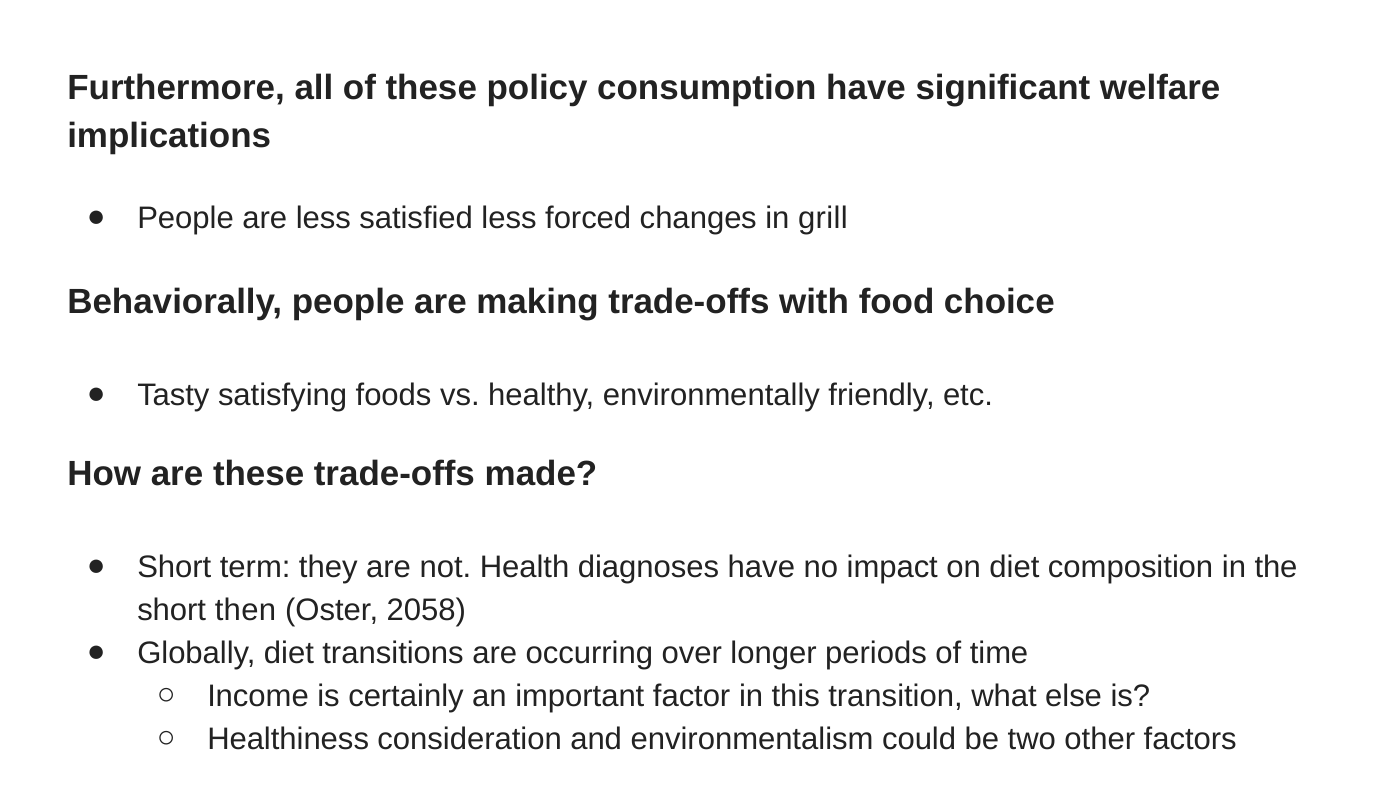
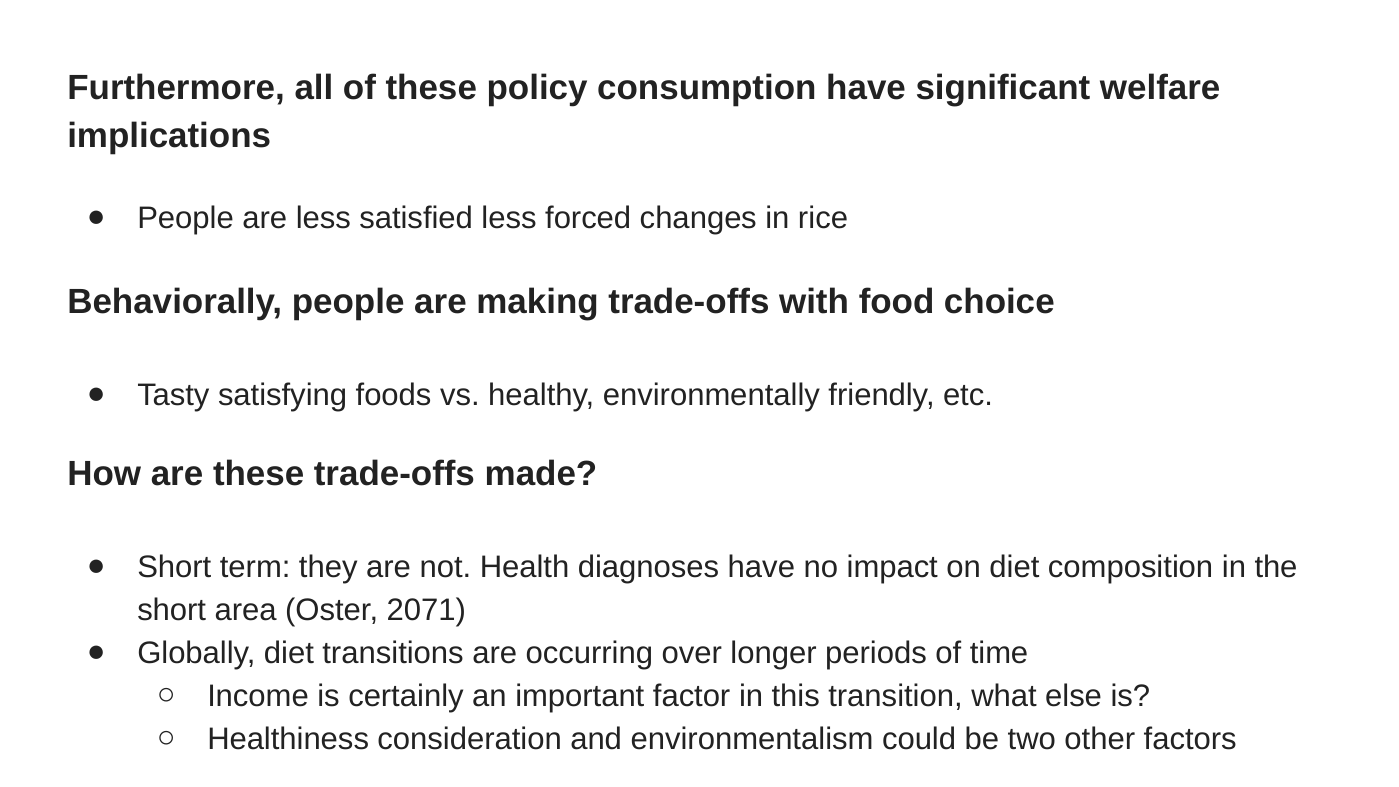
grill: grill -> rice
then: then -> area
2058: 2058 -> 2071
